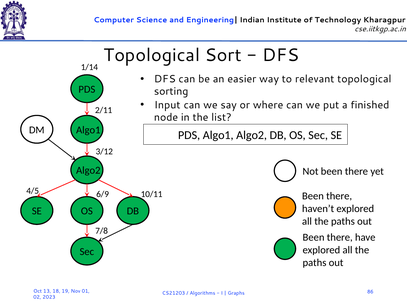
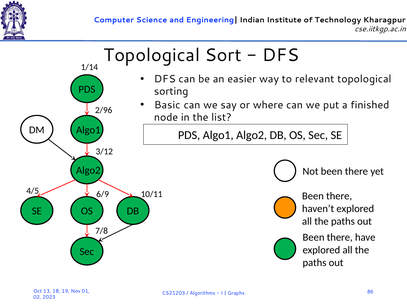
Input: Input -> Basic
2/11: 2/11 -> 2/96
